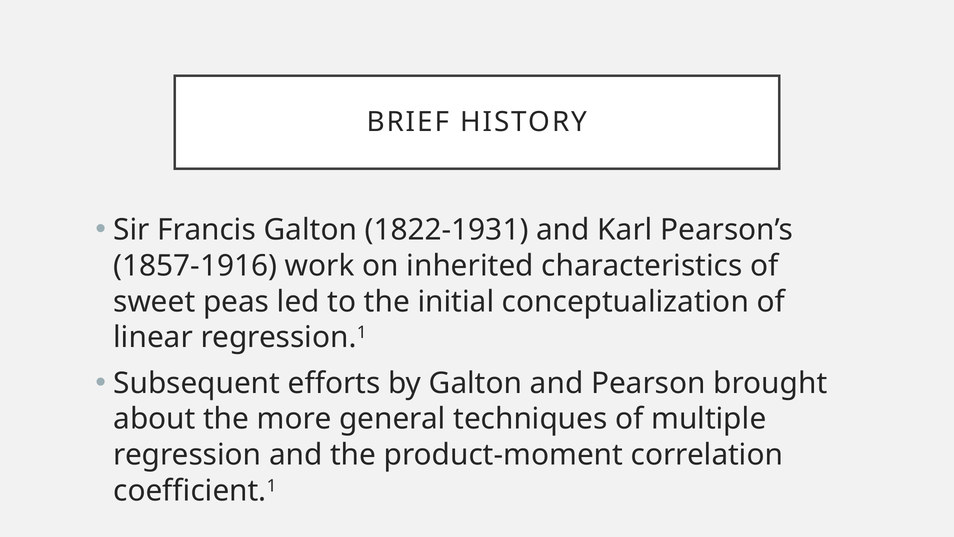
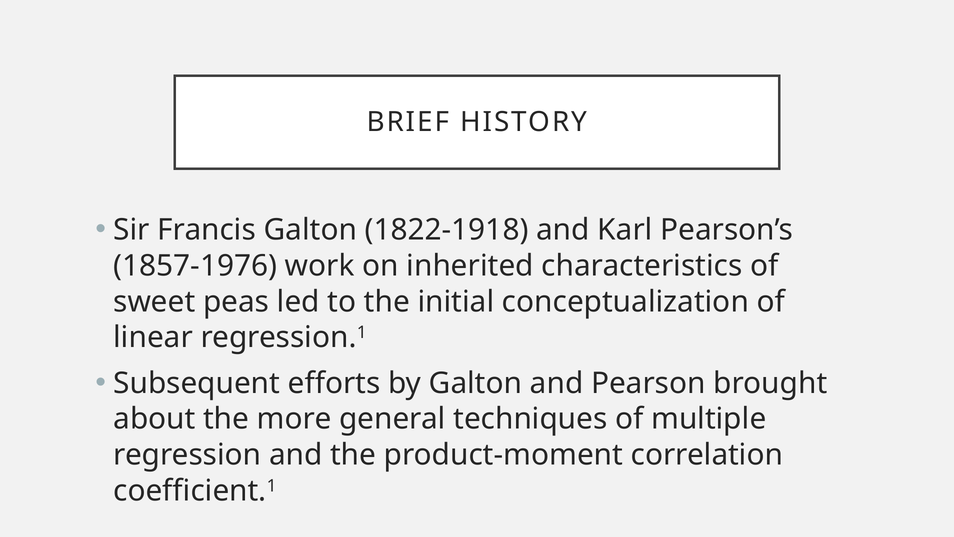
1822-1931: 1822-1931 -> 1822-1918
1857-1916: 1857-1916 -> 1857-1976
